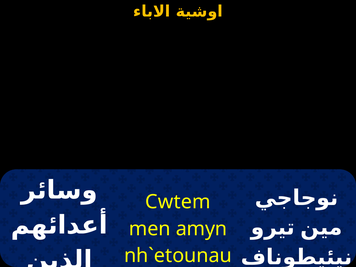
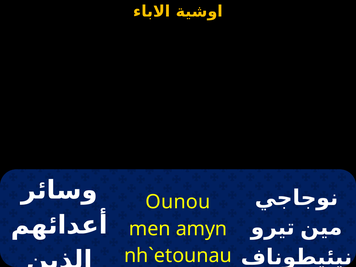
Cwtem: Cwtem -> Ounou
